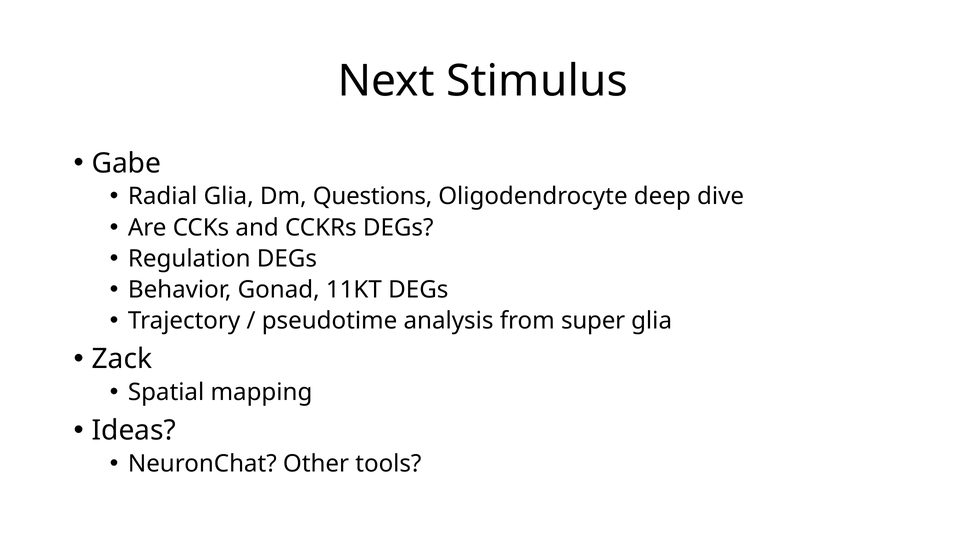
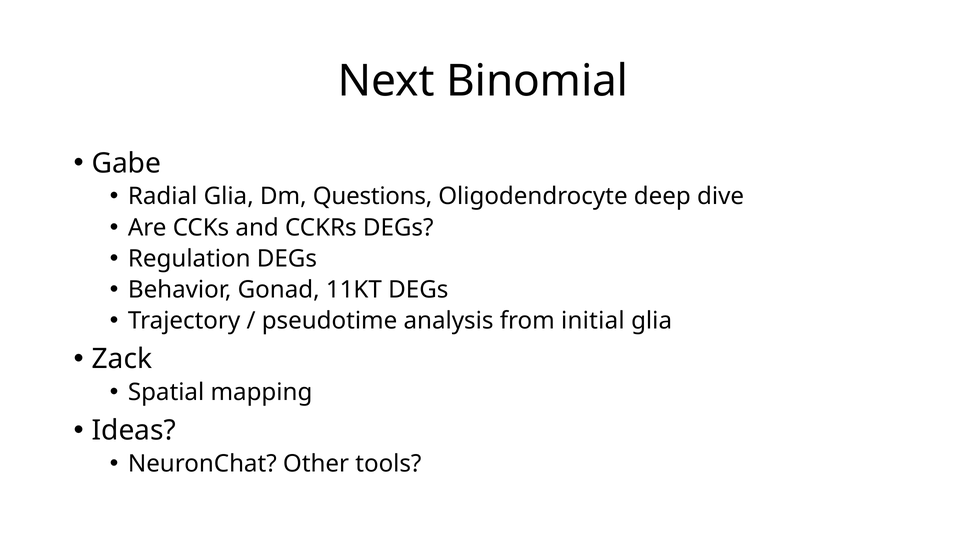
Stimulus: Stimulus -> Binomial
super: super -> initial
